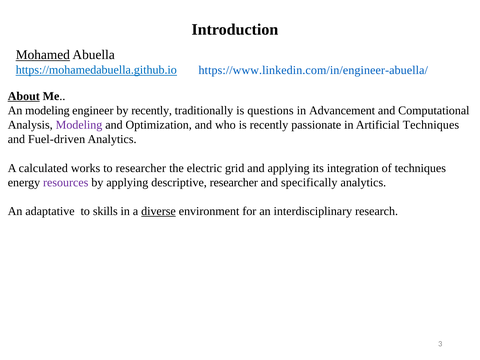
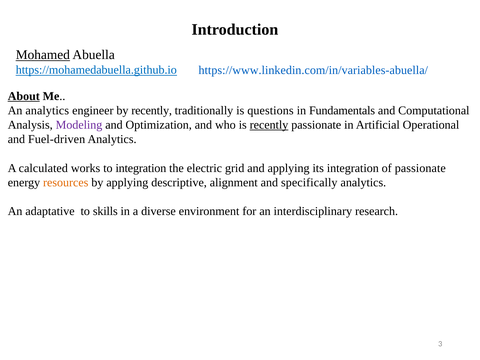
https://www.linkedin.com/in/engineer-abuella/: https://www.linkedin.com/in/engineer-abuella/ -> https://www.linkedin.com/in/variables-abuella/
An modeling: modeling -> analytics
Advancement: Advancement -> Fundamentals
recently at (269, 125) underline: none -> present
Artificial Techniques: Techniques -> Operational
to researcher: researcher -> integration
of techniques: techniques -> passionate
resources colour: purple -> orange
descriptive researcher: researcher -> alignment
diverse underline: present -> none
